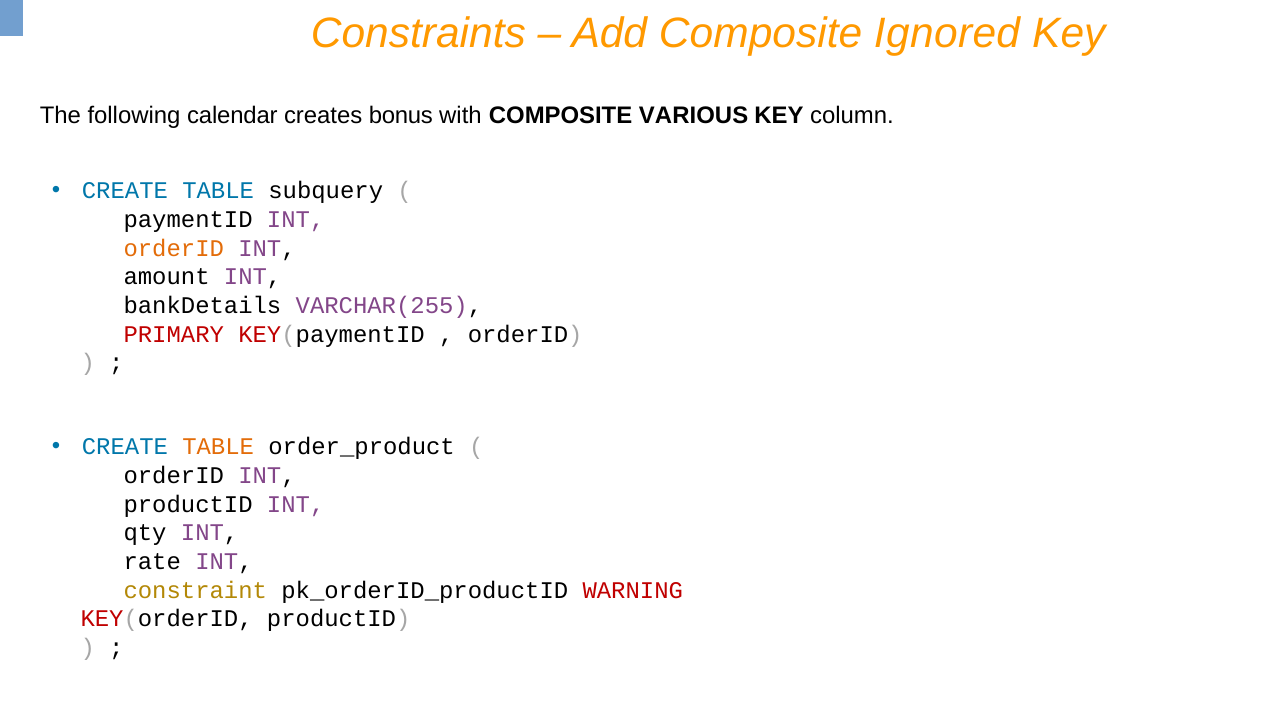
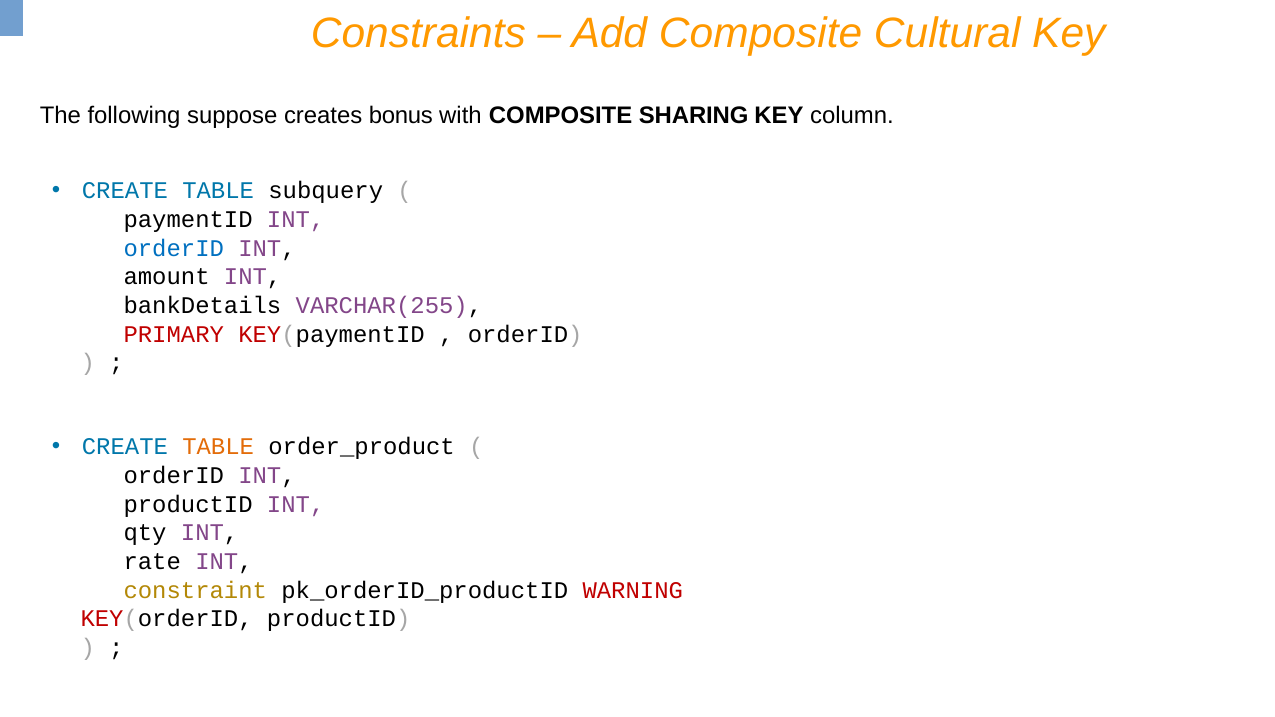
Ignored: Ignored -> Cultural
calendar: calendar -> suppose
VARIOUS: VARIOUS -> SHARING
orderID at (174, 248) colour: orange -> blue
